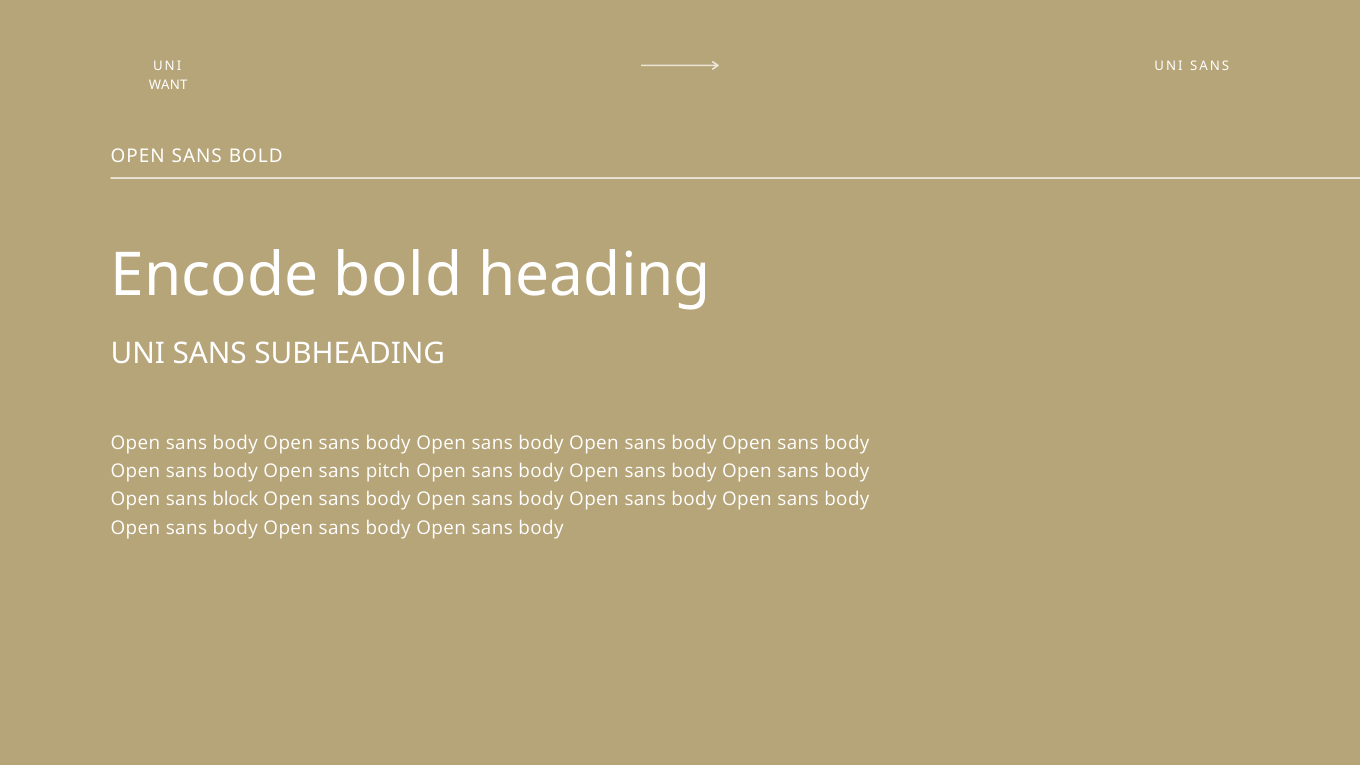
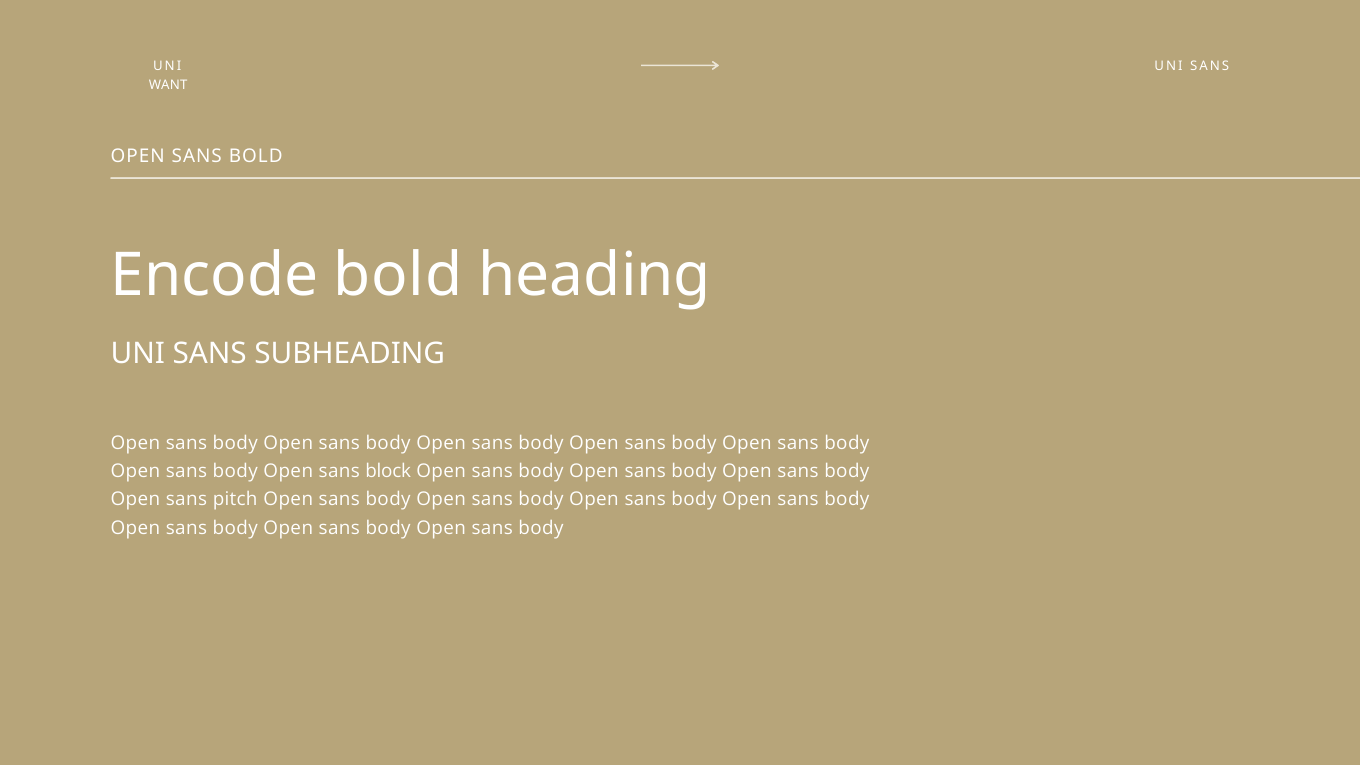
pitch: pitch -> block
block: block -> pitch
